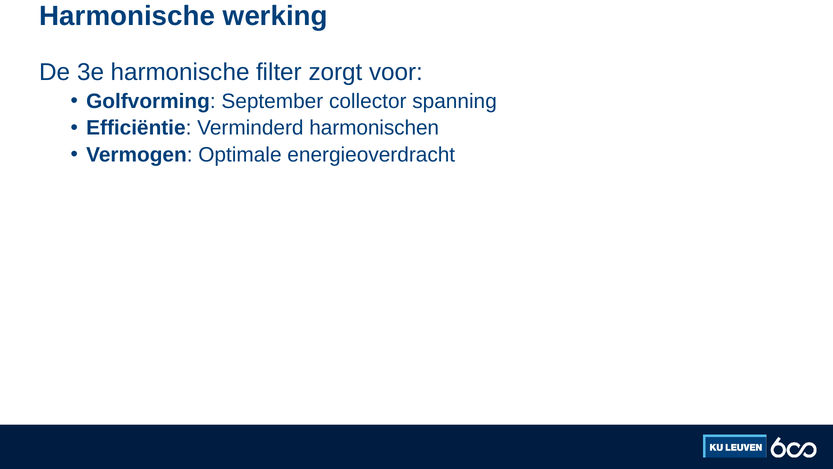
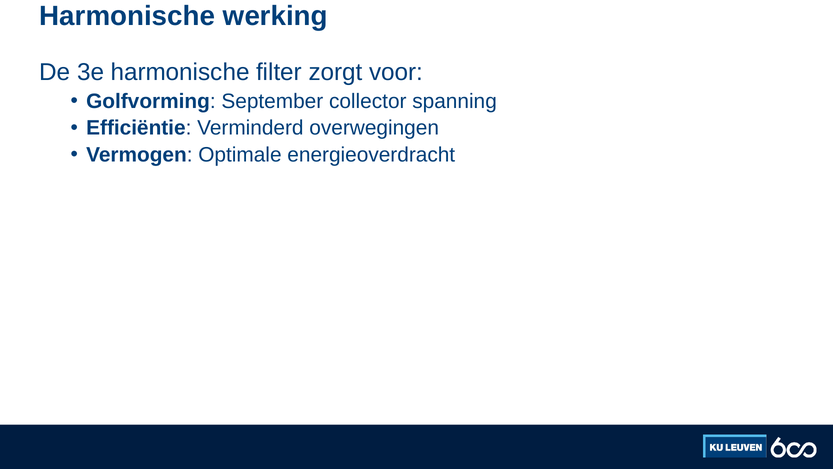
harmonischen: harmonischen -> overwegingen
